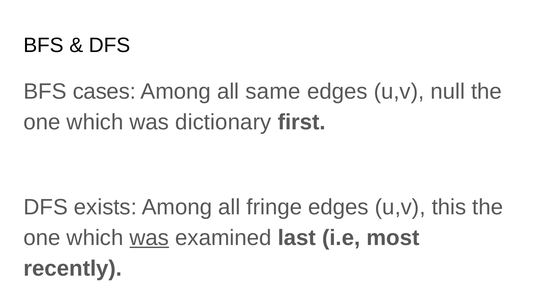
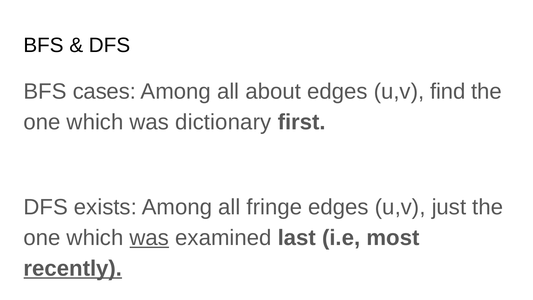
same: same -> about
null: null -> find
this: this -> just
recently underline: none -> present
